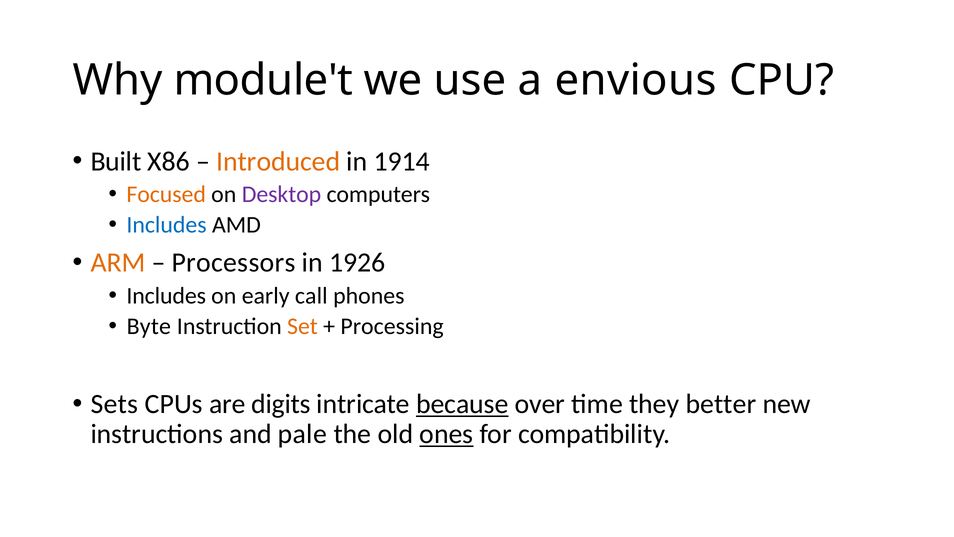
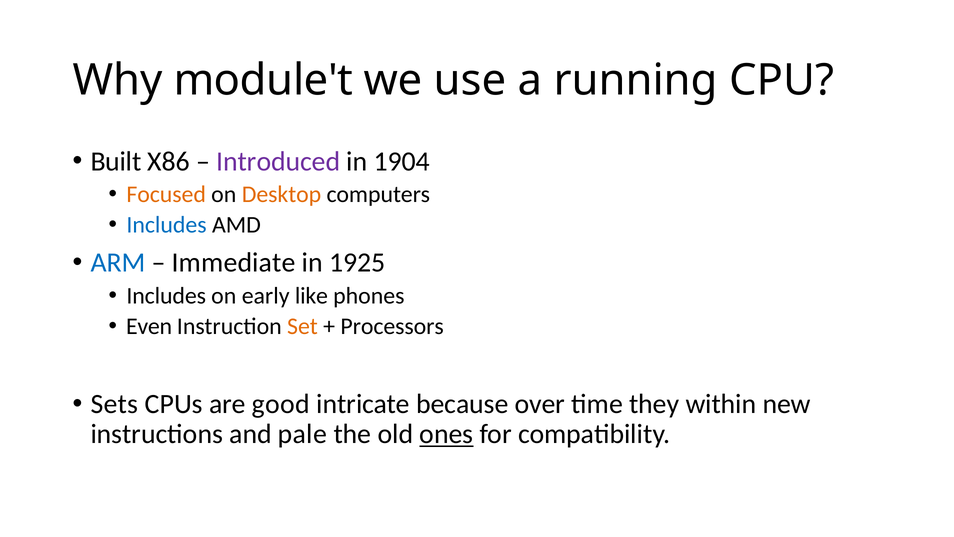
envious: envious -> running
Introduced colour: orange -> purple
1914: 1914 -> 1904
Desktop colour: purple -> orange
ARM colour: orange -> blue
Processors: Processors -> Immediate
1926: 1926 -> 1925
call: call -> like
Byte: Byte -> Even
Processing: Processing -> Processors
digits: digits -> good
because underline: present -> none
better: better -> within
